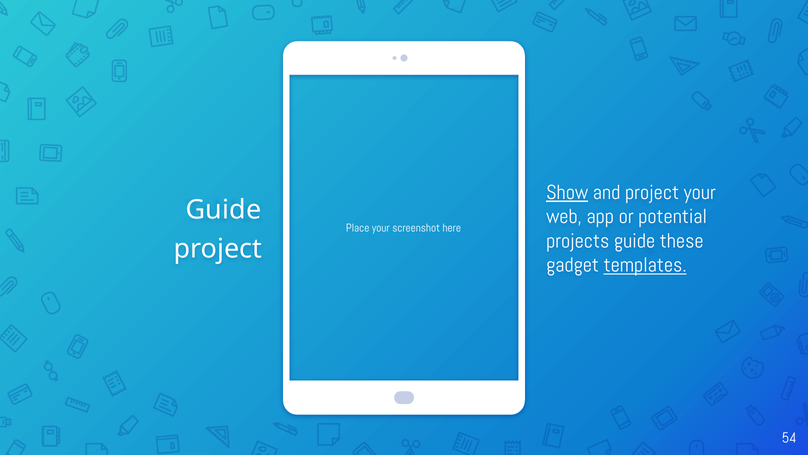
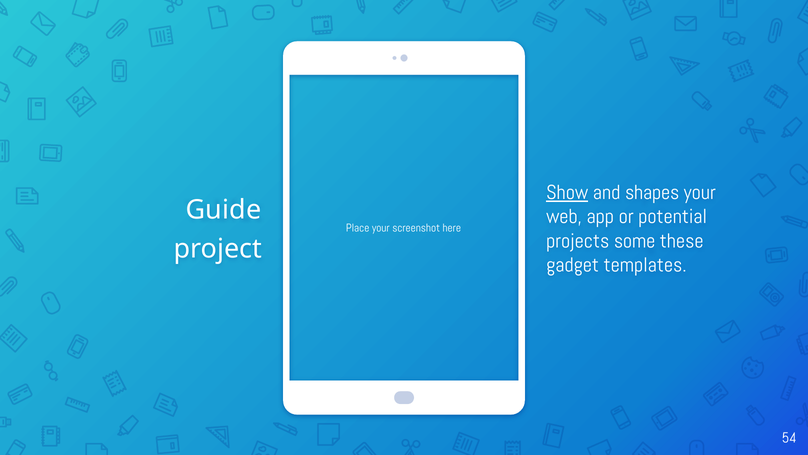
and project: project -> shapes
projects guide: guide -> some
templates underline: present -> none
